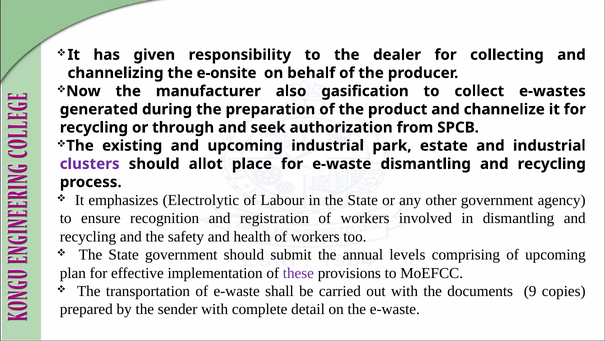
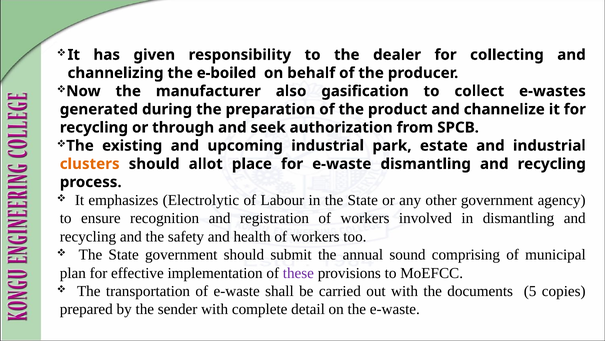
e-onsite: e-onsite -> e-boiled
clusters colour: purple -> orange
levels: levels -> sound
of upcoming: upcoming -> municipal
9: 9 -> 5
